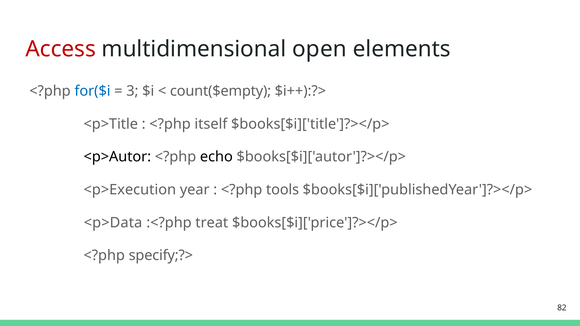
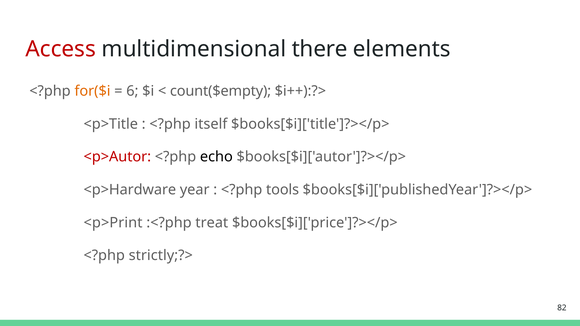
open: open -> there
for($i colour: blue -> orange
3: 3 -> 6
<p>Autor colour: black -> red
<p>Execution: <p>Execution -> <p>Hardware
<p>Data: <p>Data -> <p>Print
specify;?>: specify;?> -> strictly;?>
